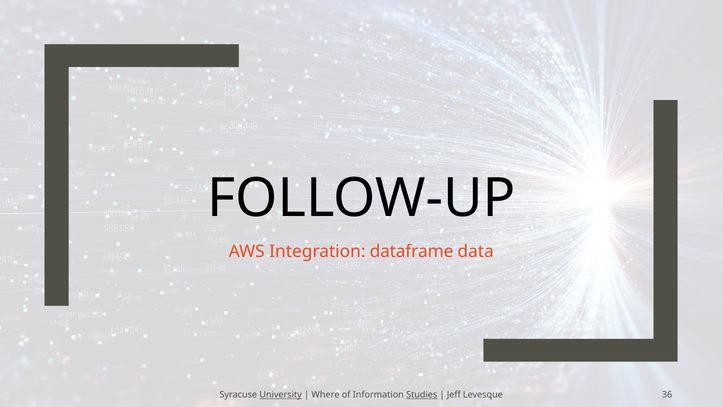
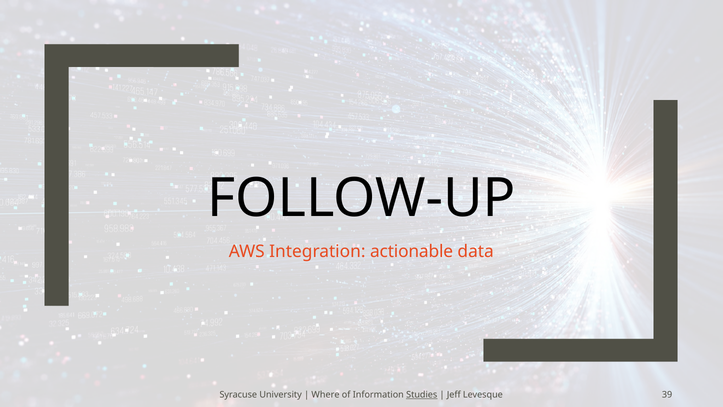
dataframe: dataframe -> actionable
University underline: present -> none
36: 36 -> 39
